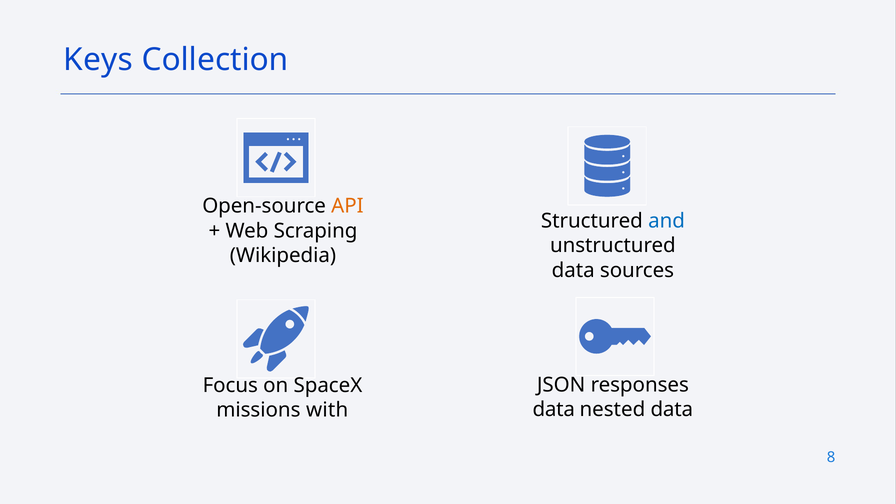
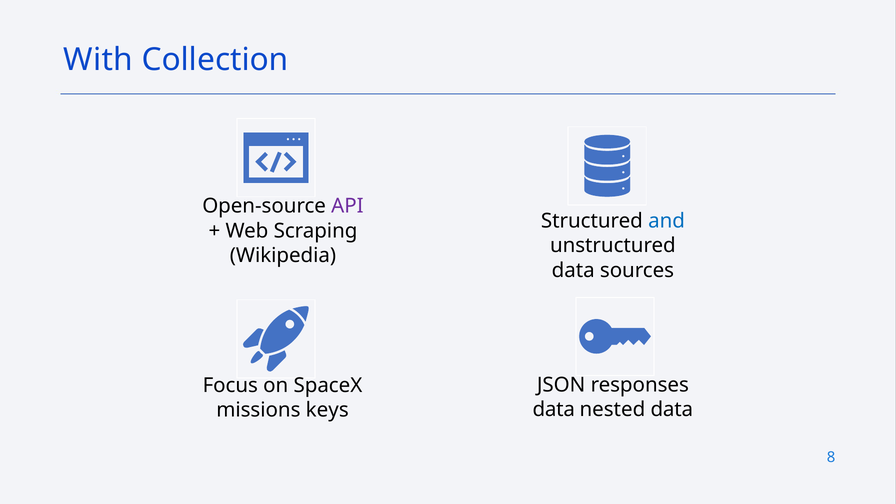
Keys: Keys -> With
API colour: orange -> purple
with: with -> keys
